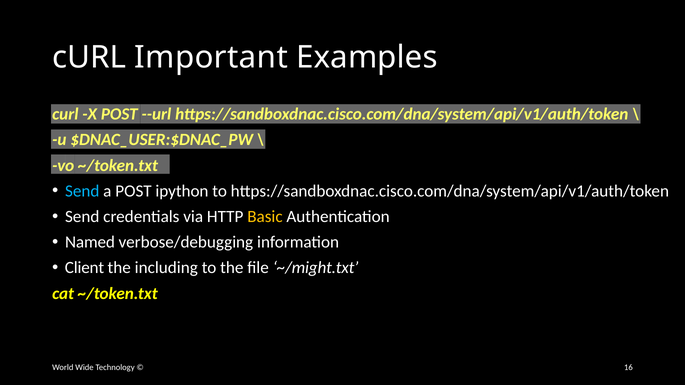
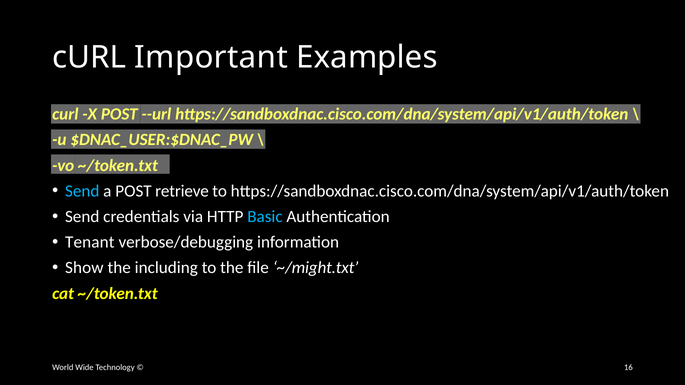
ipython: ipython -> retrieve
Basic colour: yellow -> light blue
Named: Named -> Tenant
Client: Client -> Show
